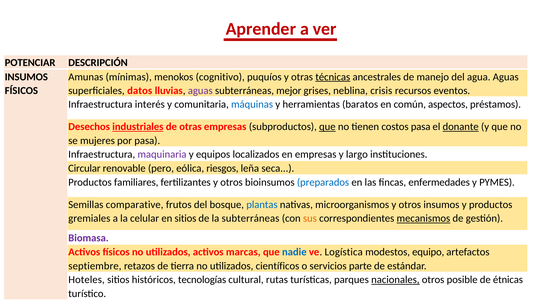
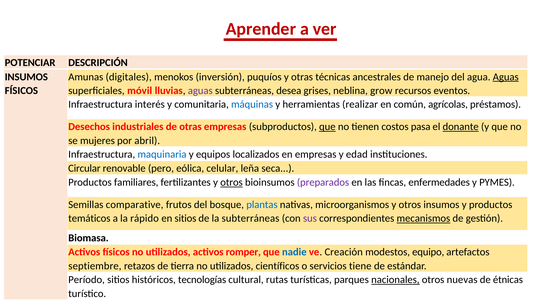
mínimas: mínimas -> digitales
cognitivo: cognitivo -> inversión
técnicas underline: present -> none
Aguas at (506, 77) underline: none -> present
datos: datos -> móvil
mejor: mejor -> desea
crisis: crisis -> grow
baratos: baratos -> realizar
aspectos: aspectos -> agrícolas
industriales underline: present -> none
por pasa: pasa -> abril
maquinaria colour: purple -> blue
largo: largo -> edad
riesgos: riesgos -> celular
otros at (232, 182) underline: none -> present
preparados colour: blue -> purple
gremiales: gremiales -> temáticos
celular: celular -> rápido
sus colour: orange -> purple
Biomasa colour: purple -> black
marcas: marcas -> romper
Logística: Logística -> Creación
parte: parte -> tiene
Hoteles: Hoteles -> Período
posible: posible -> nuevas
